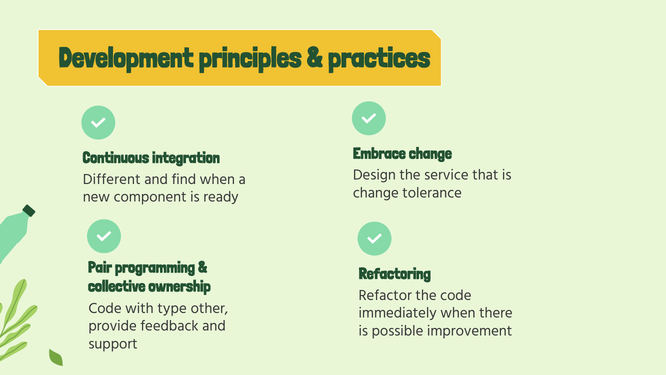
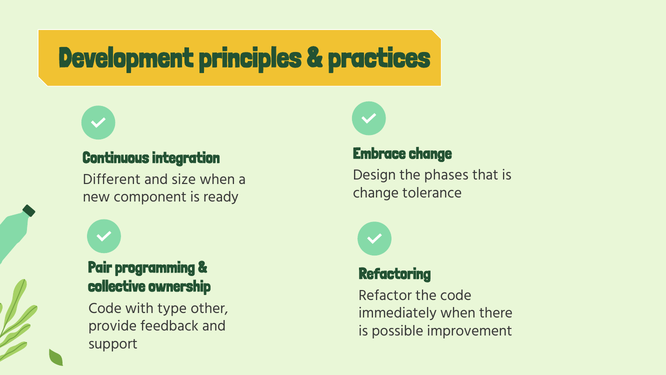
service: service -> phases
find: find -> size
